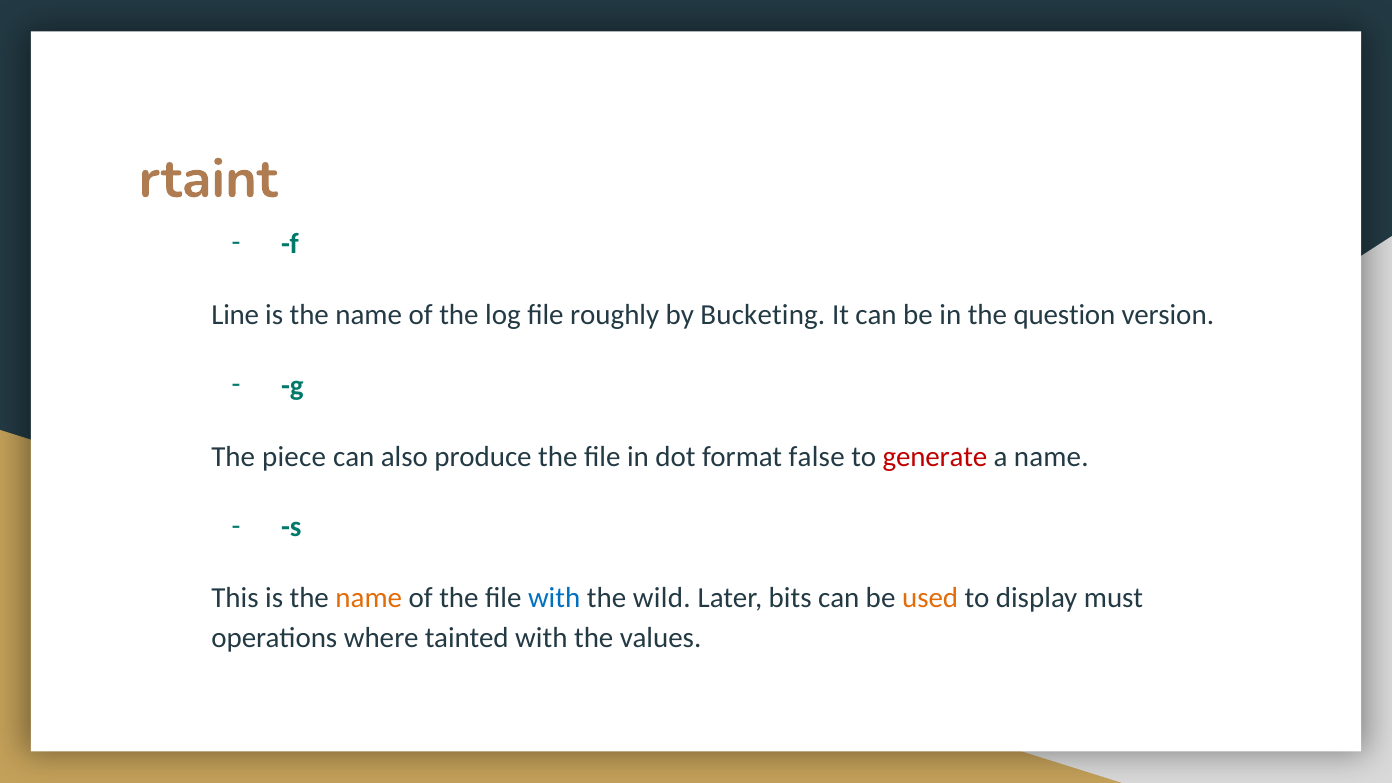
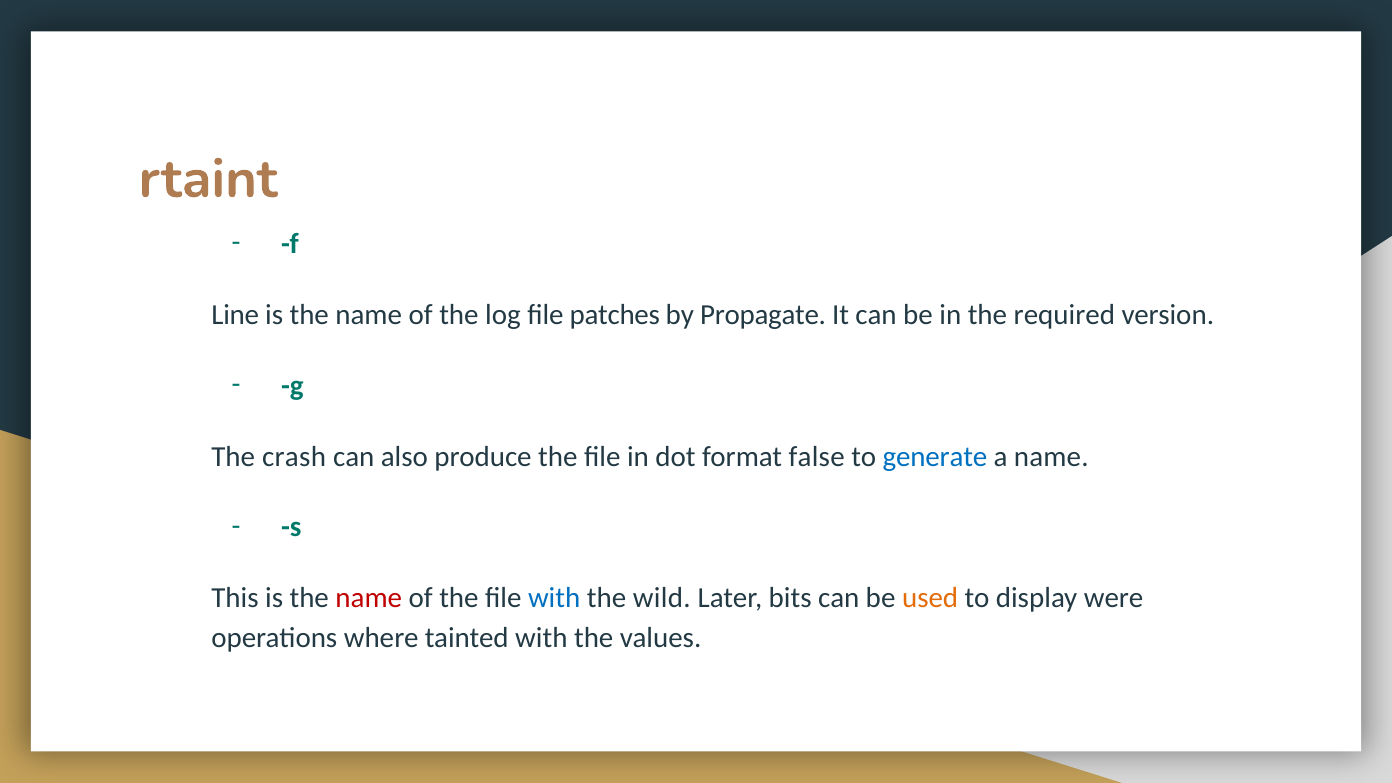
roughly: roughly -> patches
Bucketing: Bucketing -> Propagate
question: question -> required
piece: piece -> crash
generate colour: red -> blue
name at (369, 598) colour: orange -> red
must: must -> were
